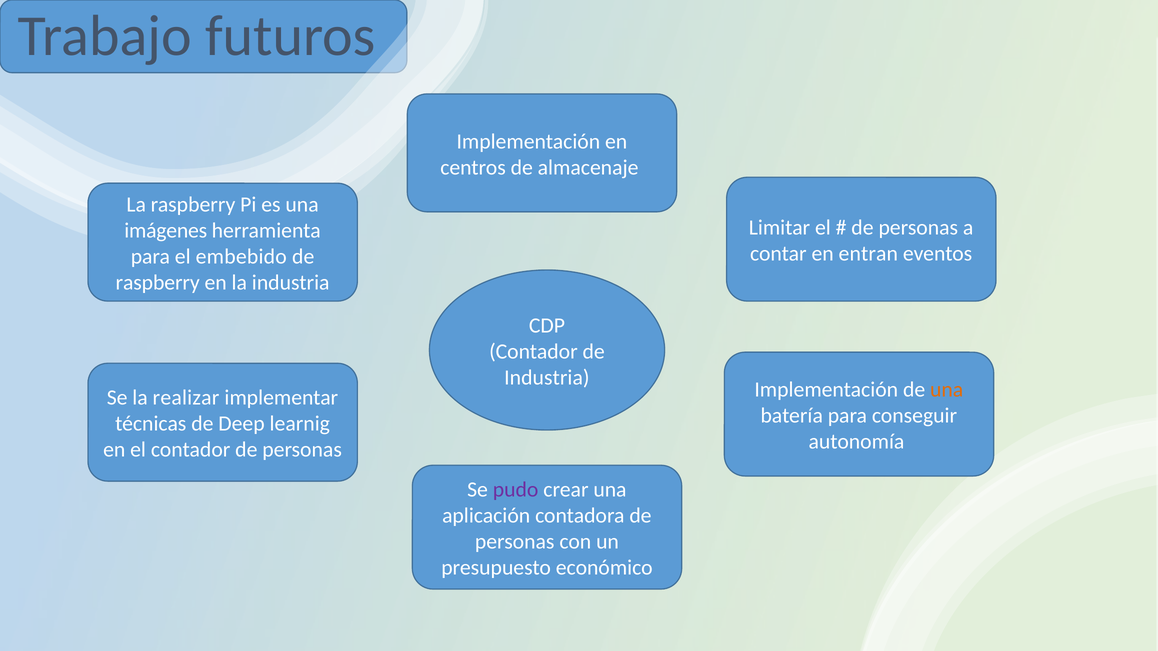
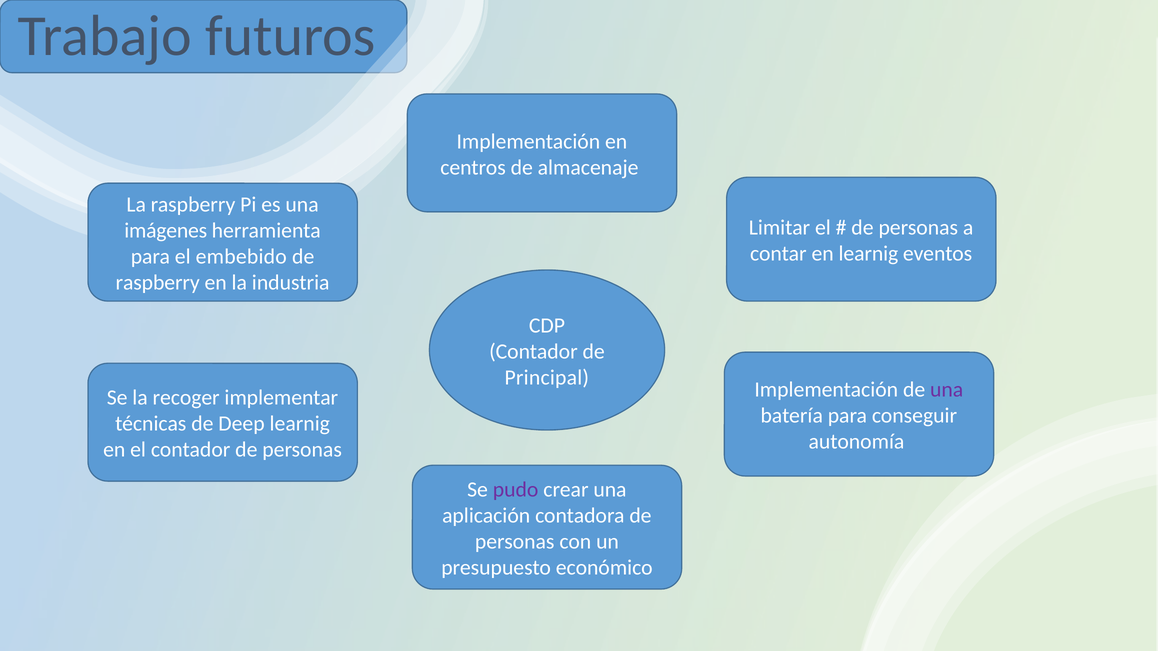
en entran: entran -> learnig
Industria at (547, 378): Industria -> Principal
una at (947, 390) colour: orange -> purple
realizar: realizar -> recoger
